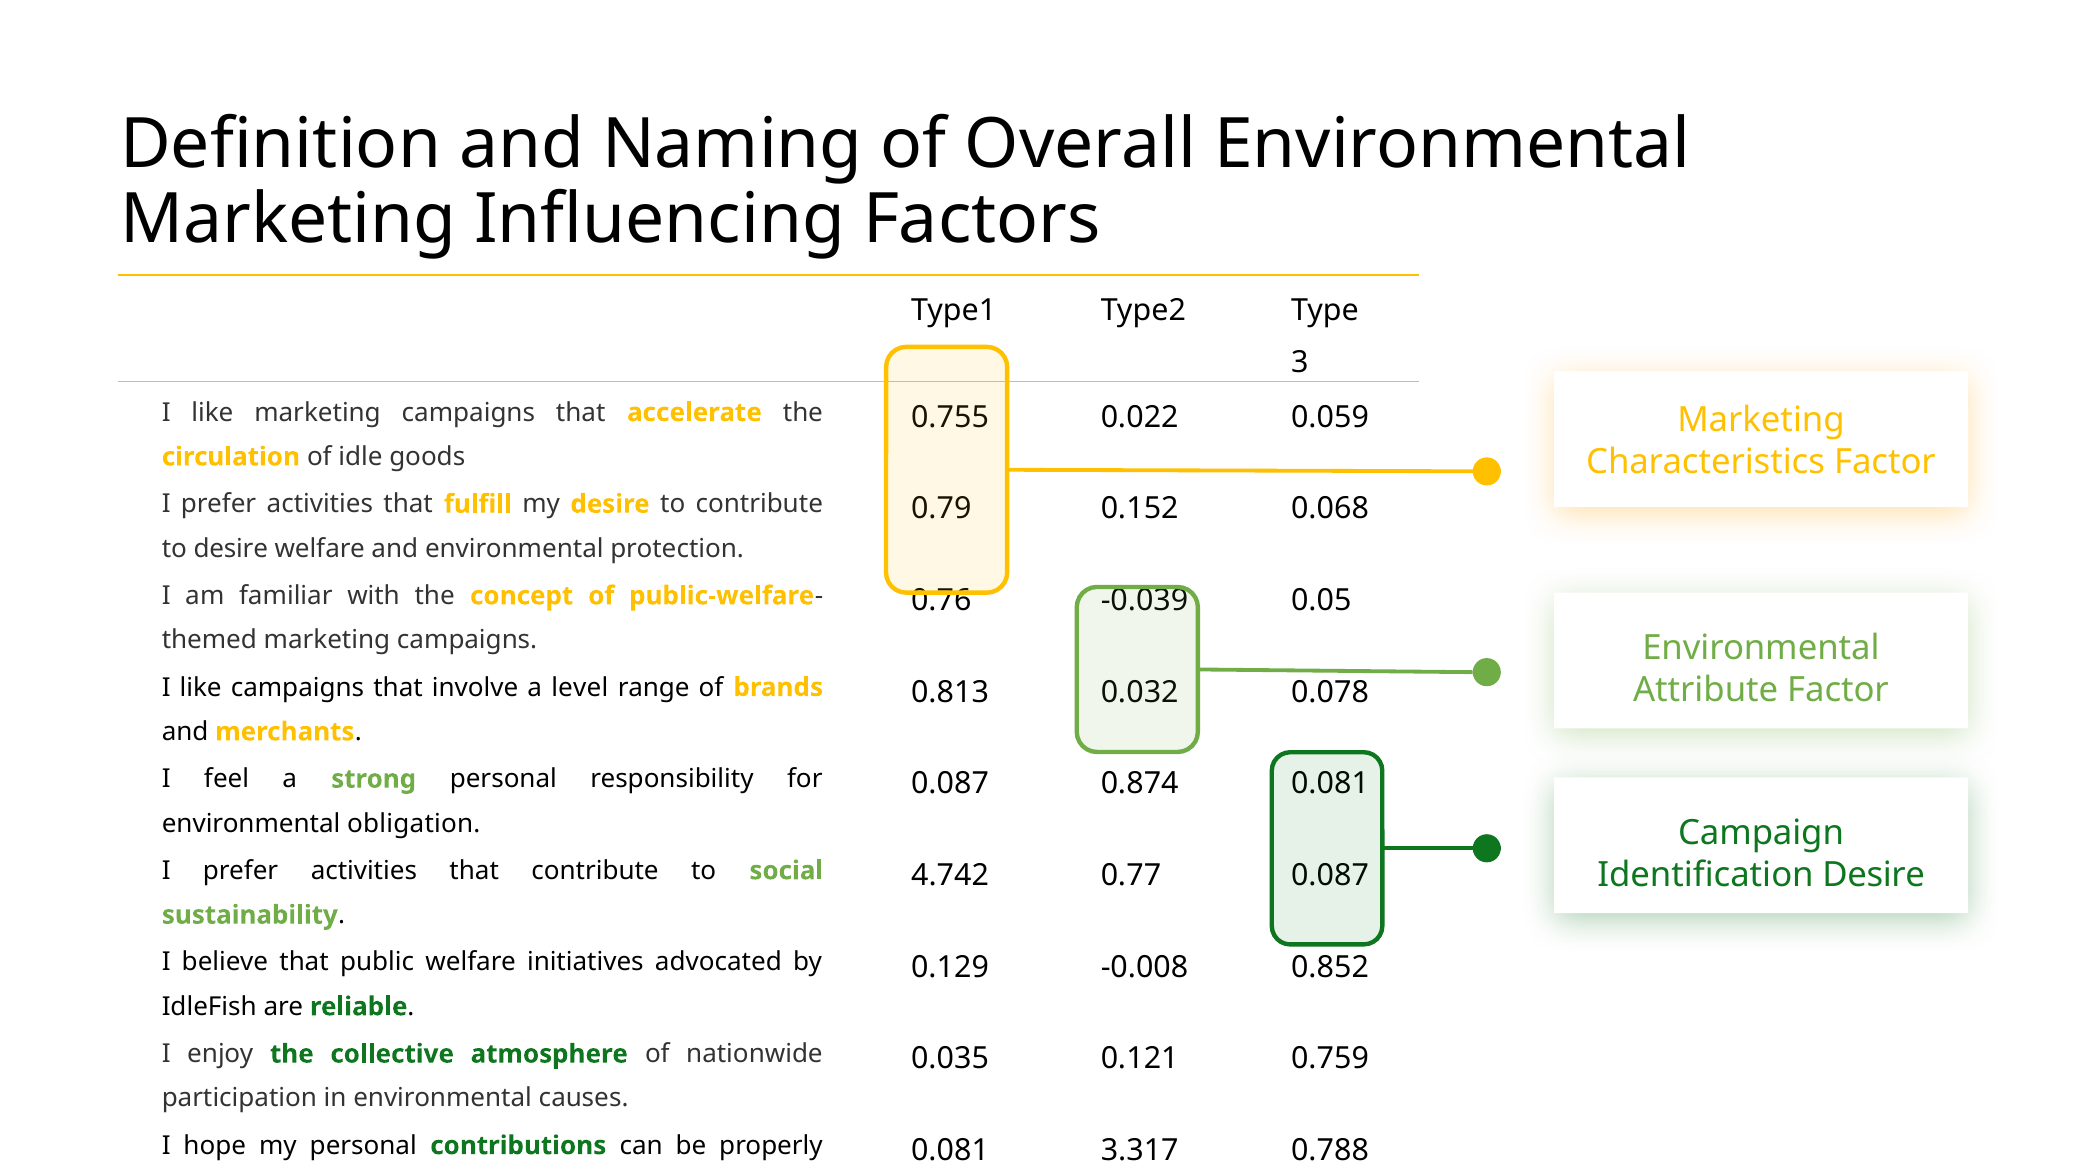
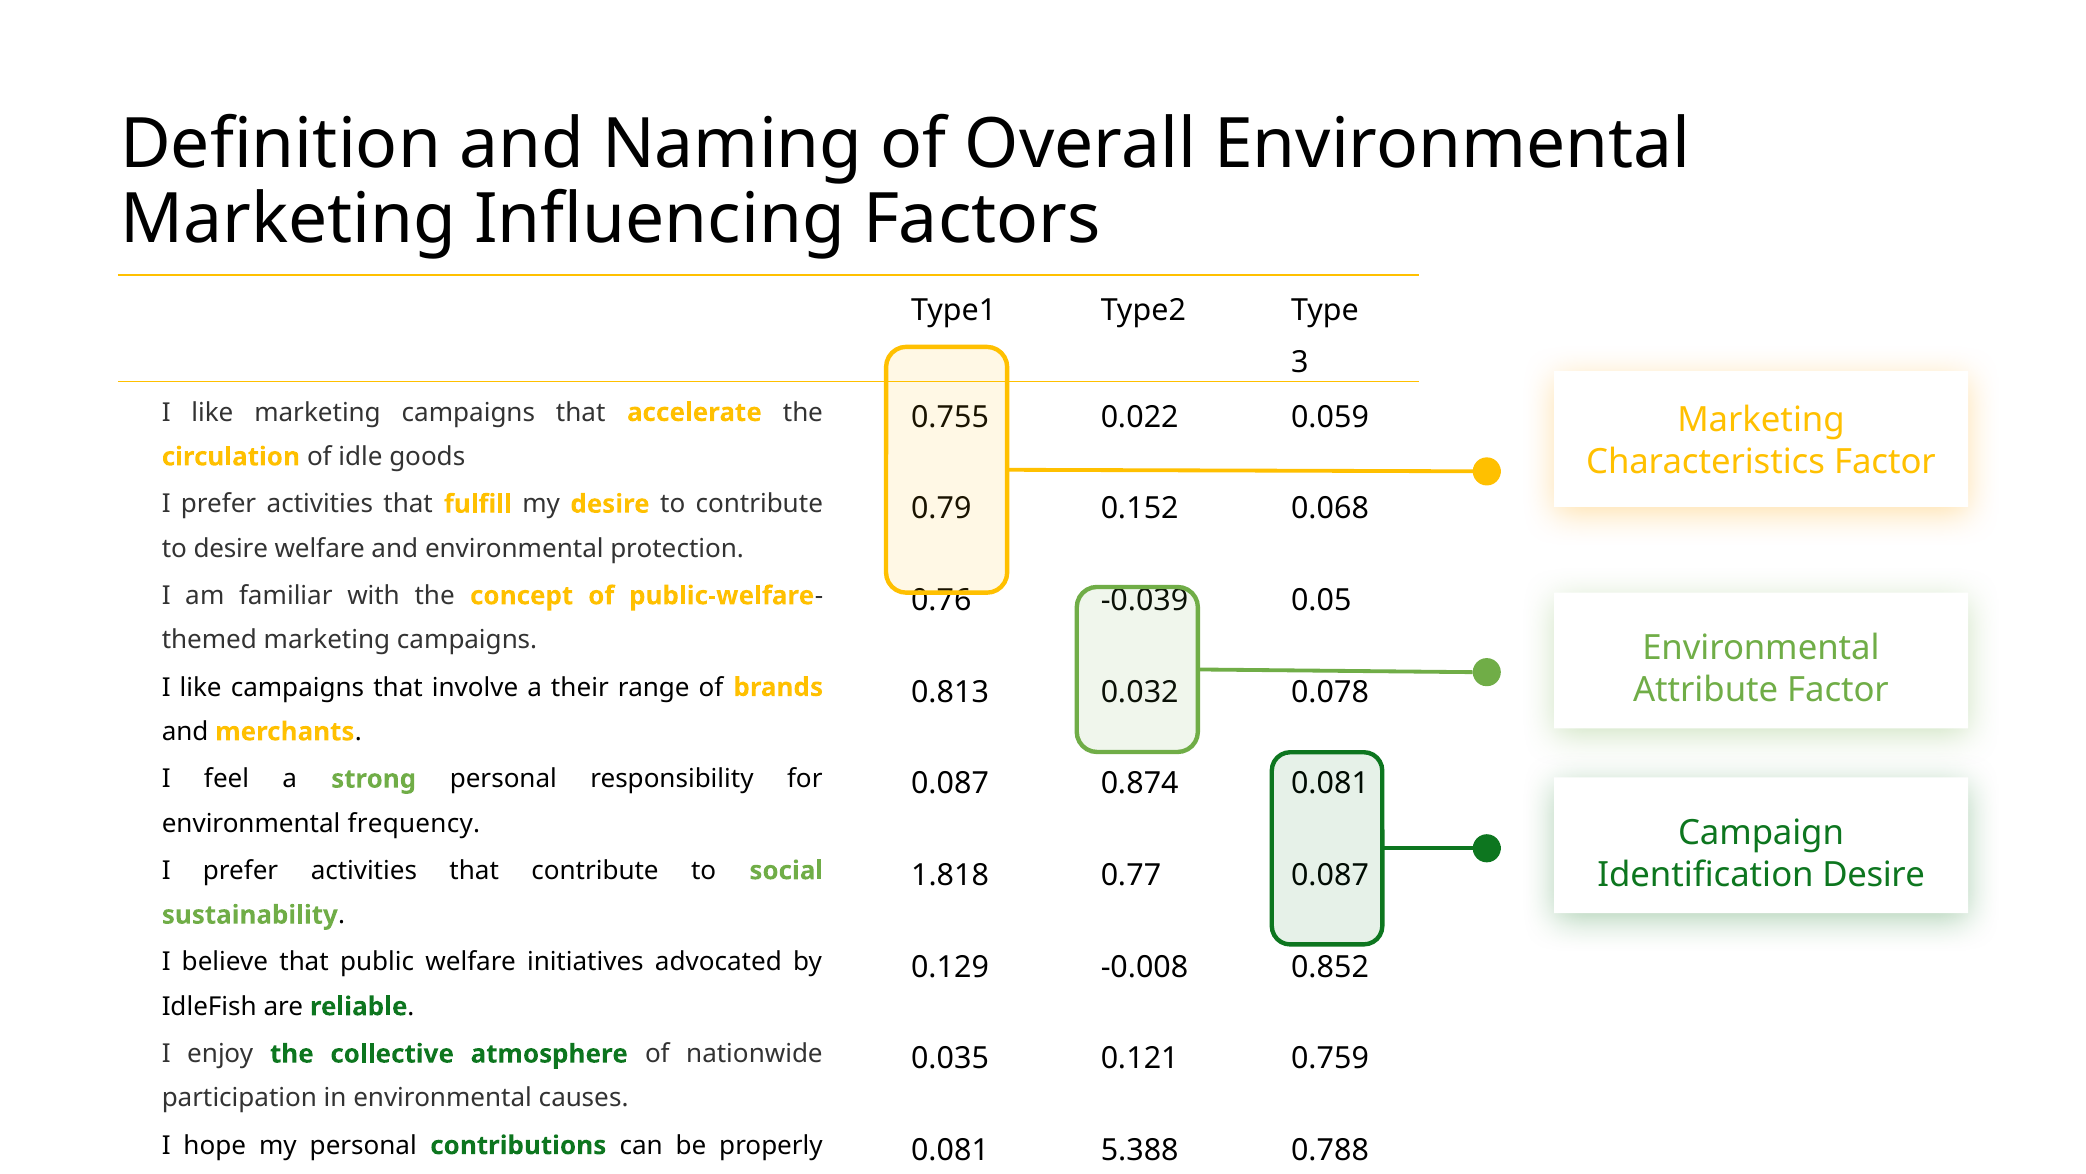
level: level -> their
obligation: obligation -> frequency
4.742: 4.742 -> 1.818
3.317: 3.317 -> 5.388
